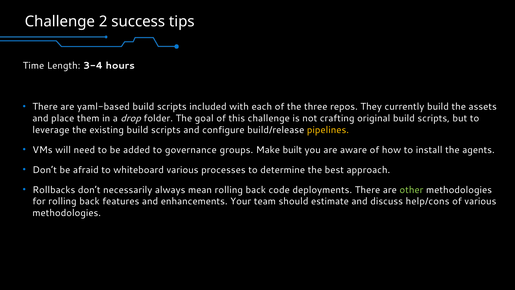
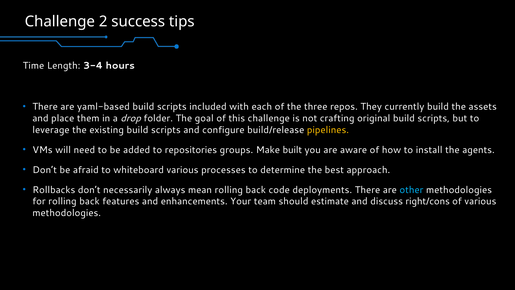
governance: governance -> repositories
other colour: light green -> light blue
help/cons: help/cons -> right/cons
